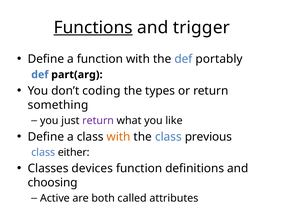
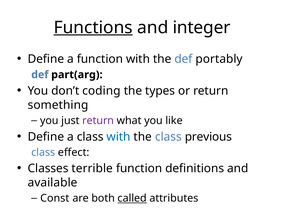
trigger: trigger -> integer
with at (119, 137) colour: orange -> blue
either: either -> effect
devices: devices -> terrible
choosing: choosing -> available
Active: Active -> Const
called underline: none -> present
